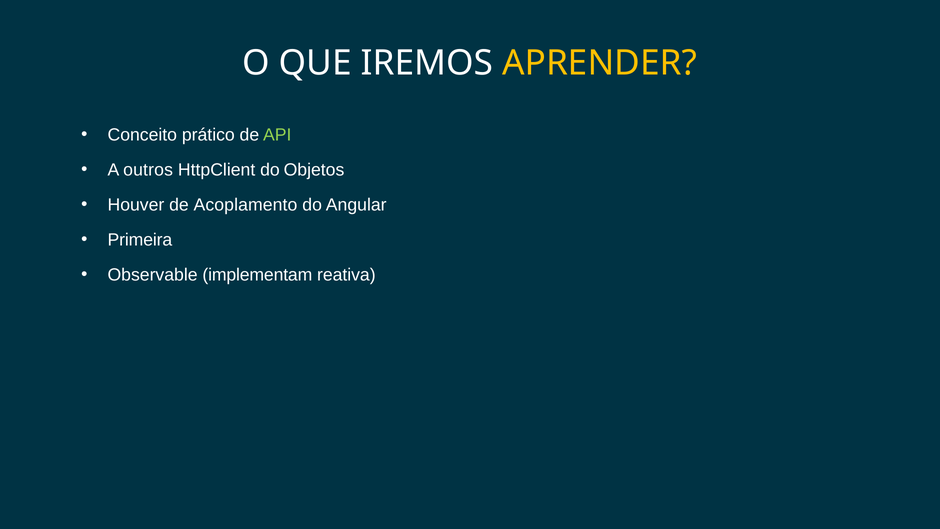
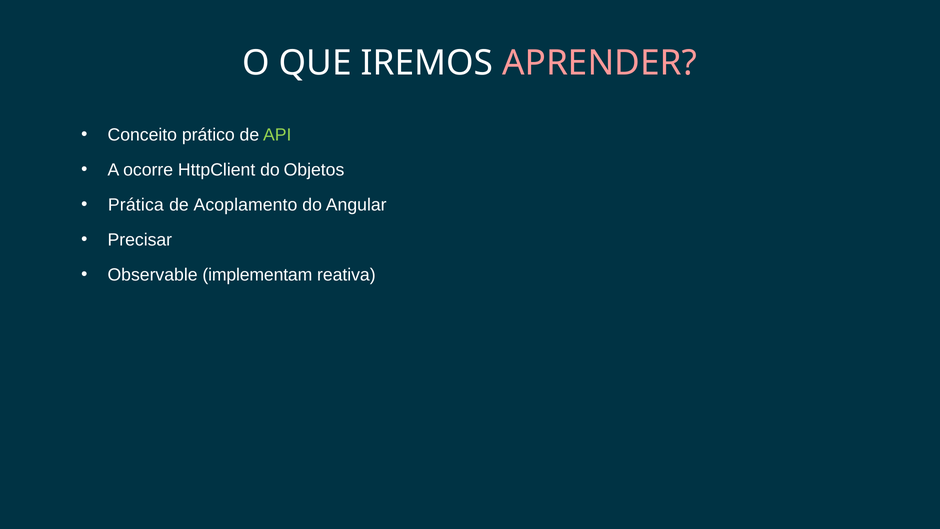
APRENDER colour: yellow -> pink
outros: outros -> ocorre
Houver: Houver -> Prática
Primeira: Primeira -> Precisar
